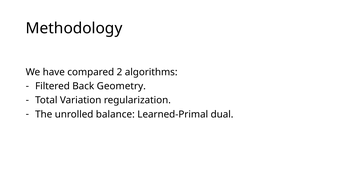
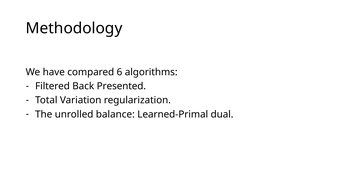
2: 2 -> 6
Geometry: Geometry -> Presented
